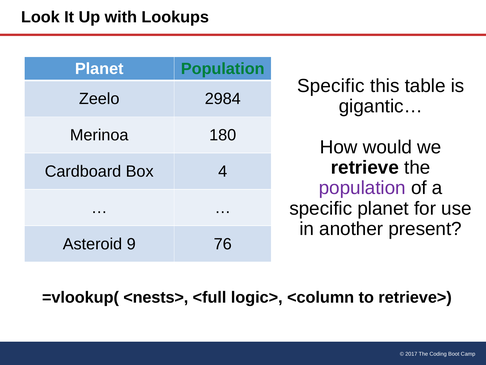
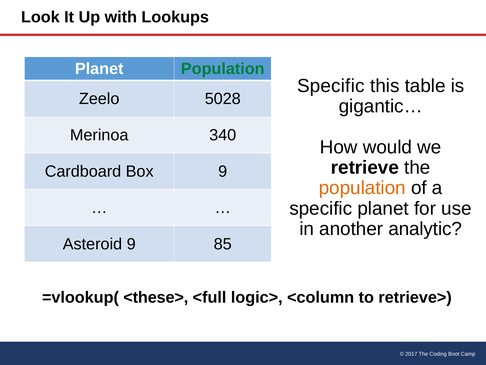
2984: 2984 -> 5028
180: 180 -> 340
Box 4: 4 -> 9
population at (362, 188) colour: purple -> orange
present: present -> analytic
76: 76 -> 85
<nests>: <nests> -> <these>
